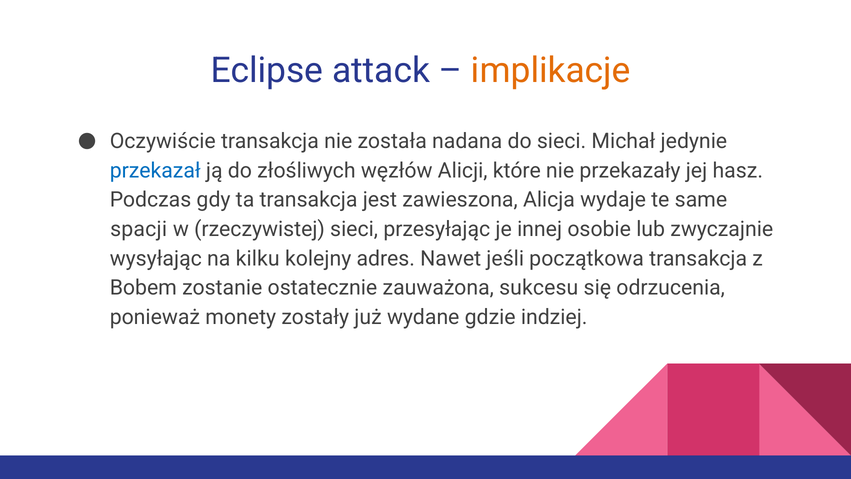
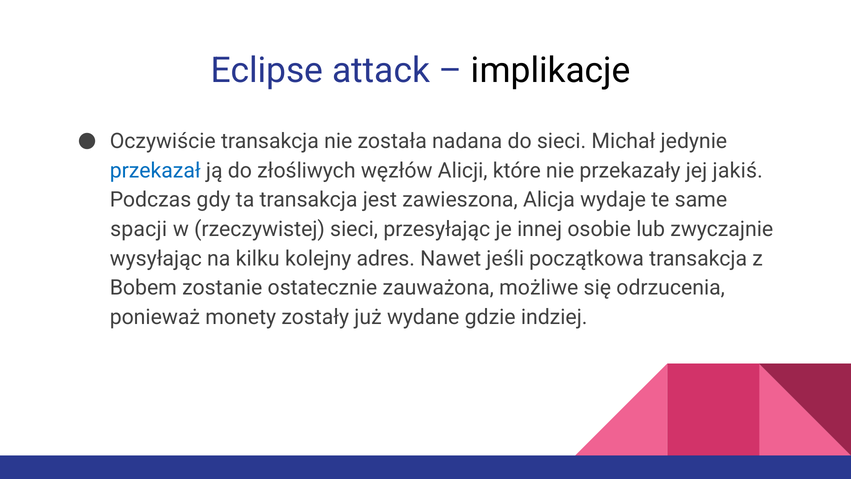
implikacje colour: orange -> black
hasz: hasz -> jakiś
sukcesu: sukcesu -> możliwe
